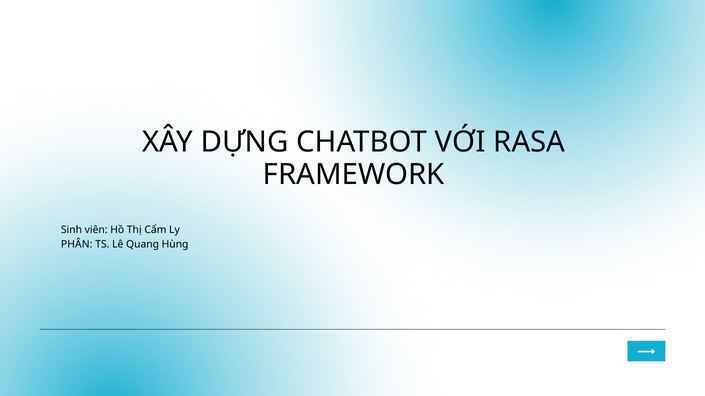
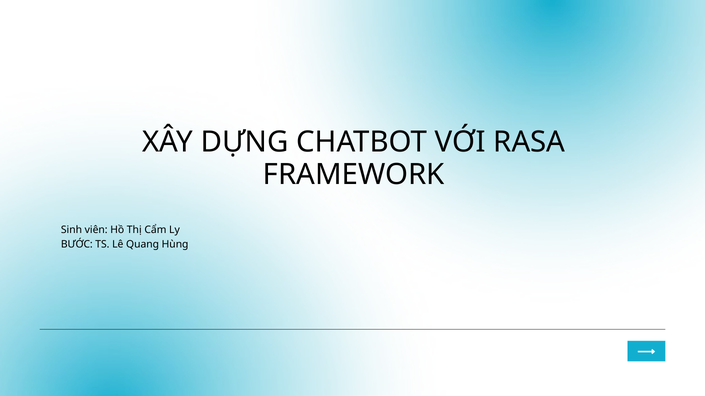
PHÂN: PHÂN -> BƯỚC
